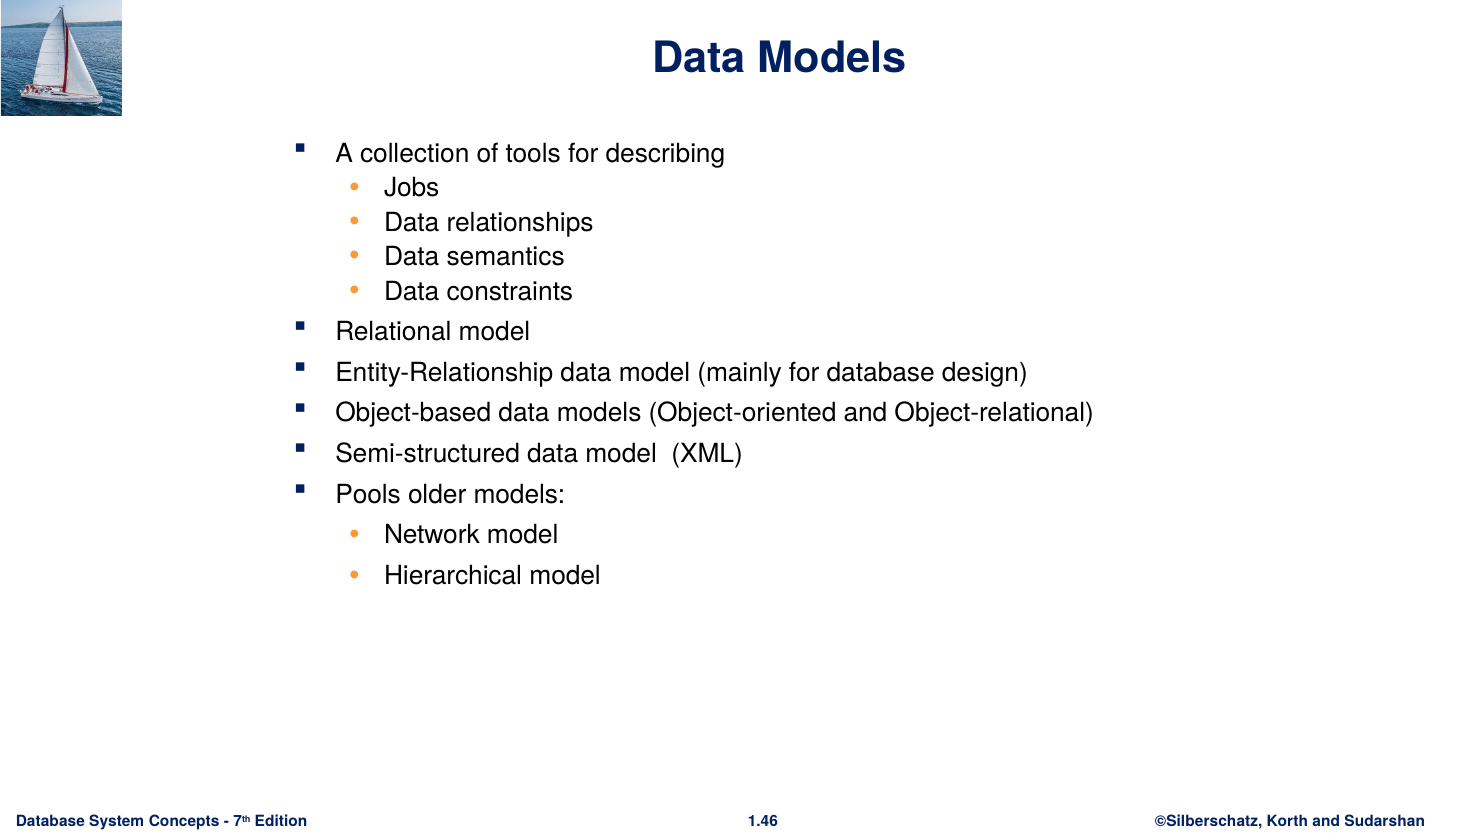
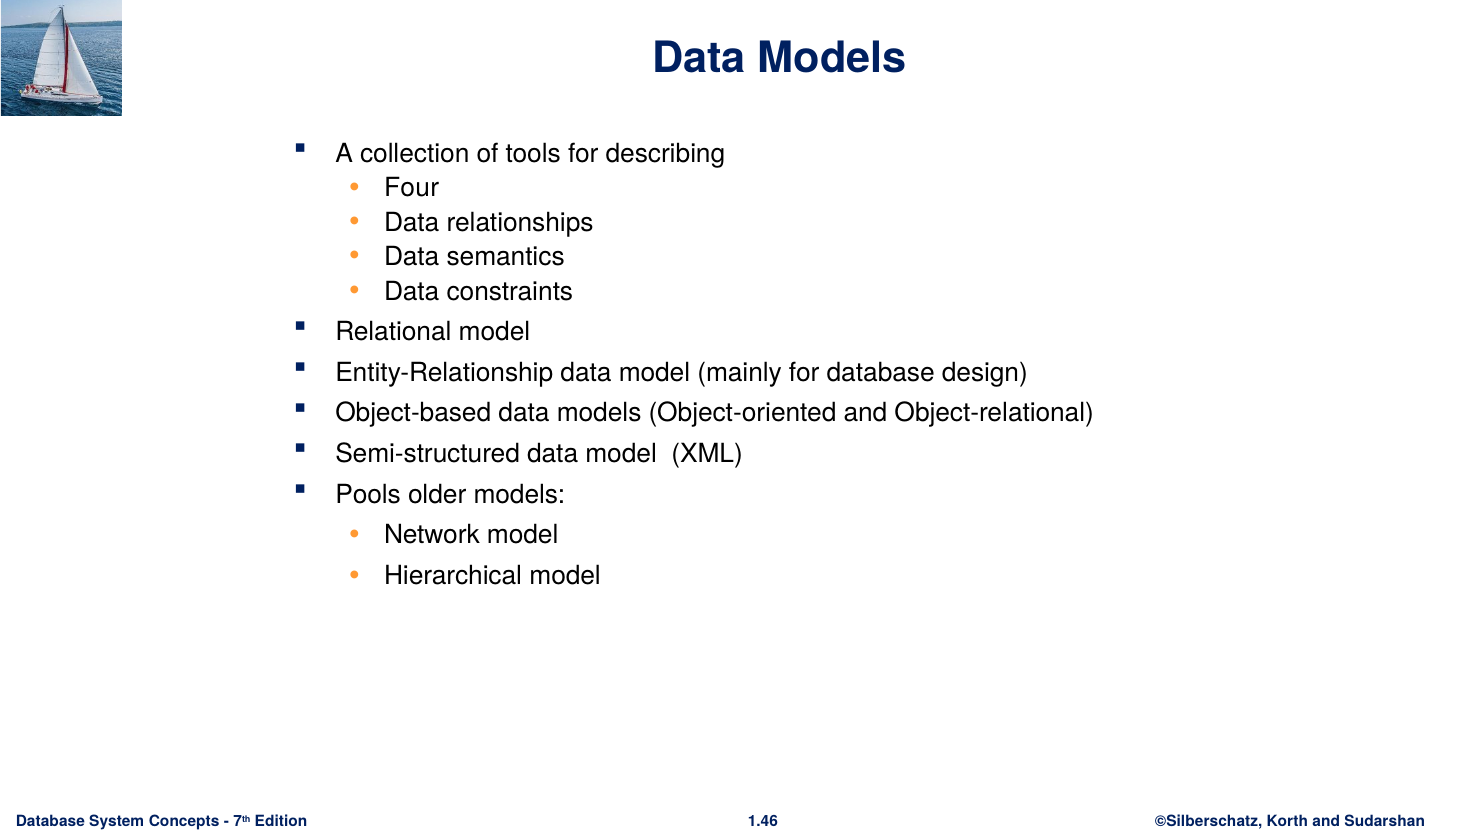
Jobs: Jobs -> Four
